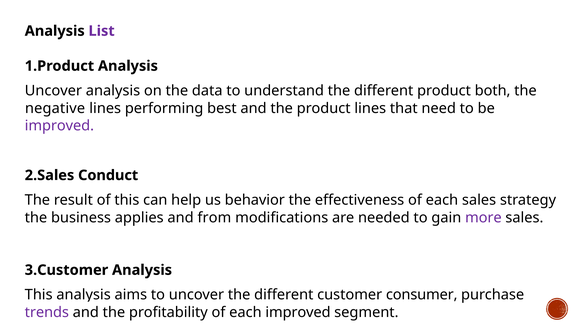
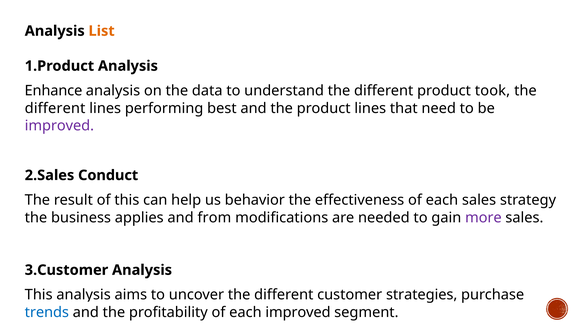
List colour: purple -> orange
Uncover at (53, 91): Uncover -> Enhance
both: both -> took
negative at (55, 108): negative -> different
consumer: consumer -> strategies
trends colour: purple -> blue
